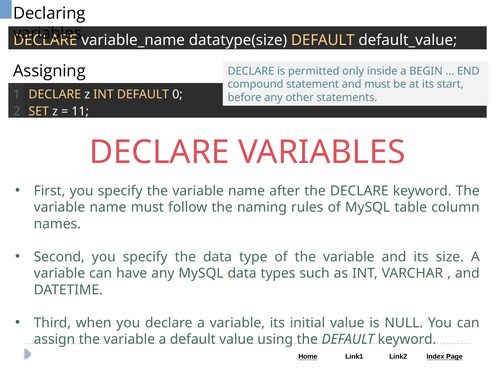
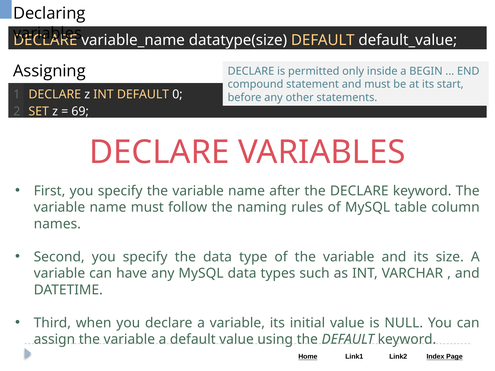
11: 11 -> 69
